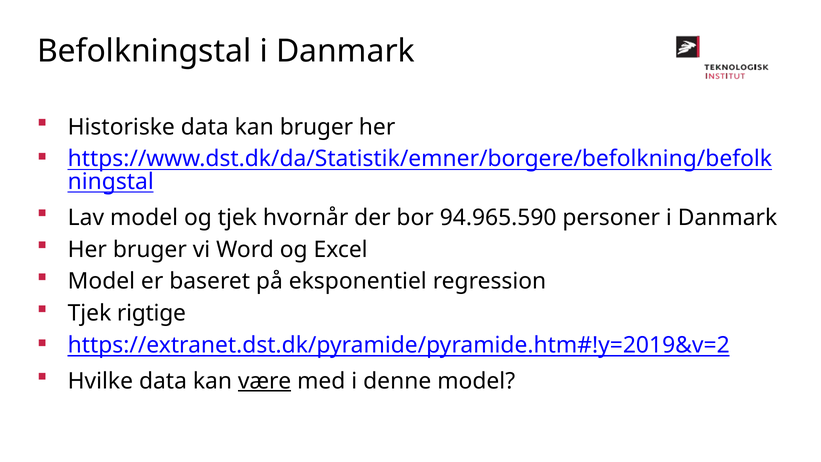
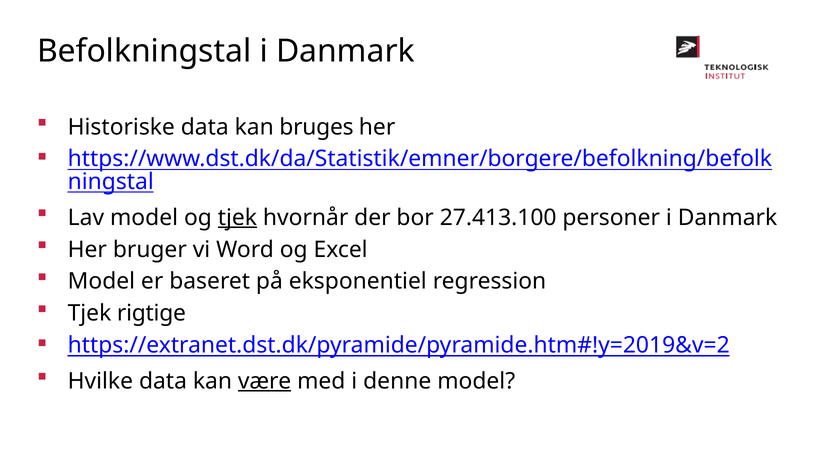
kan bruger: bruger -> bruges
tjek at (237, 217) underline: none -> present
94.965.590: 94.965.590 -> 27.413.100
